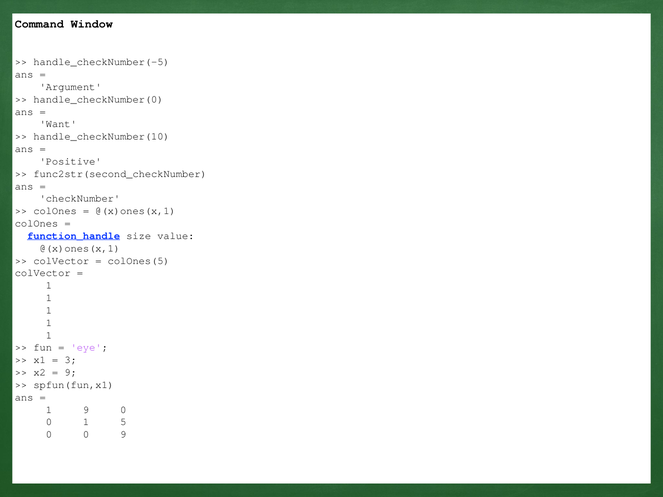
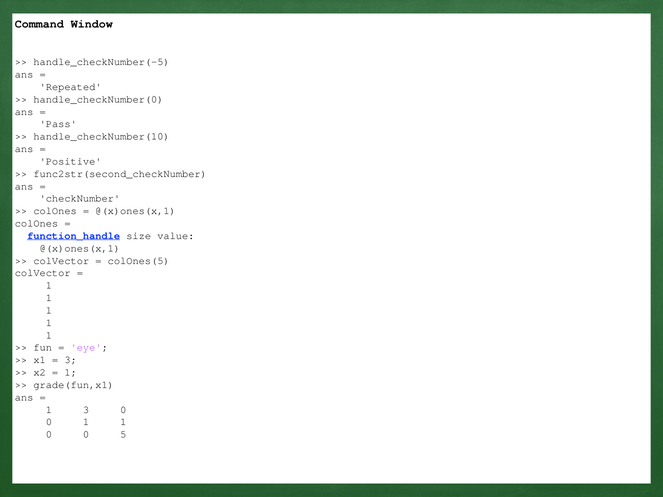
Argument: Argument -> Repeated
Want: Want -> Pass
9 at (71, 373): 9 -> 1
spfun(fun,x1: spfun(fun,x1 -> grade(fun,x1
1 9: 9 -> 3
0 1 5: 5 -> 1
0 9: 9 -> 5
